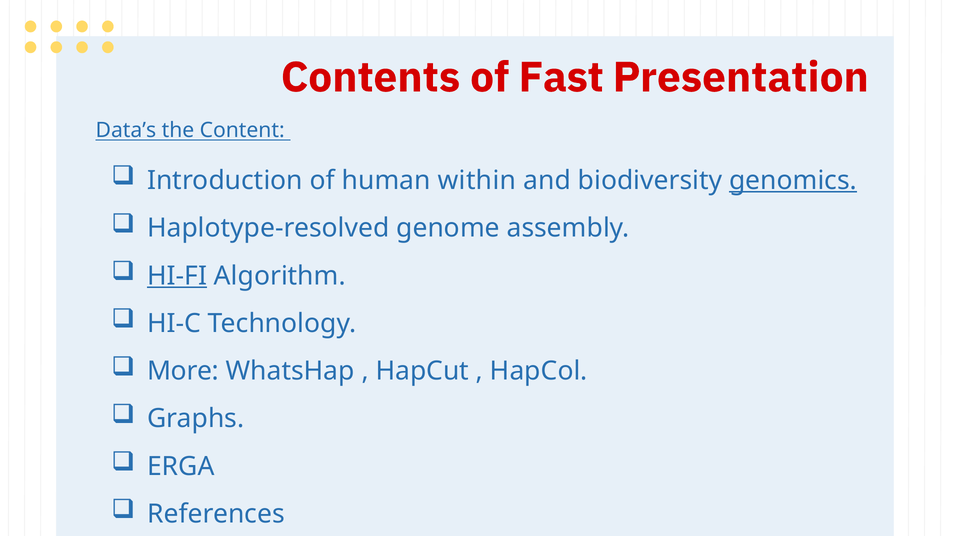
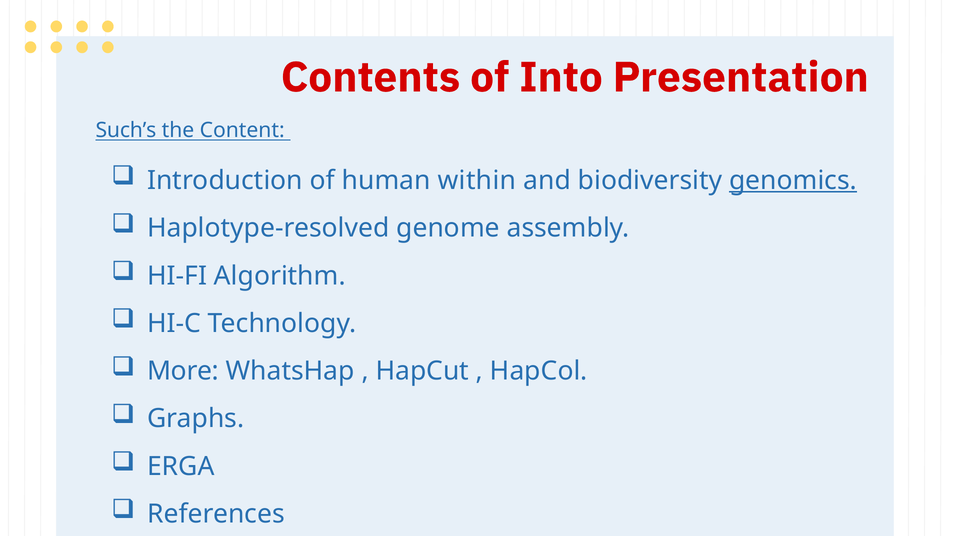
Fast: Fast -> Into
Data’s: Data’s -> Such’s
HI-FI underline: present -> none
